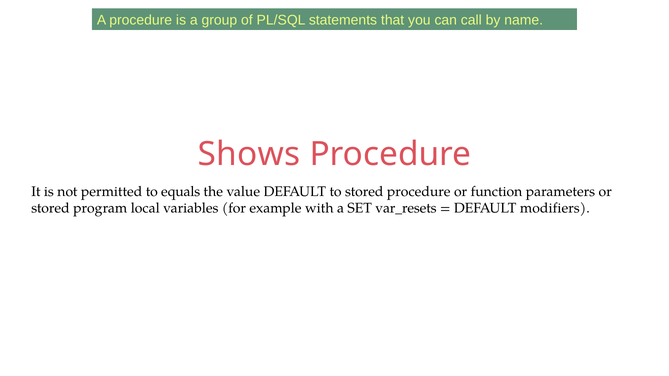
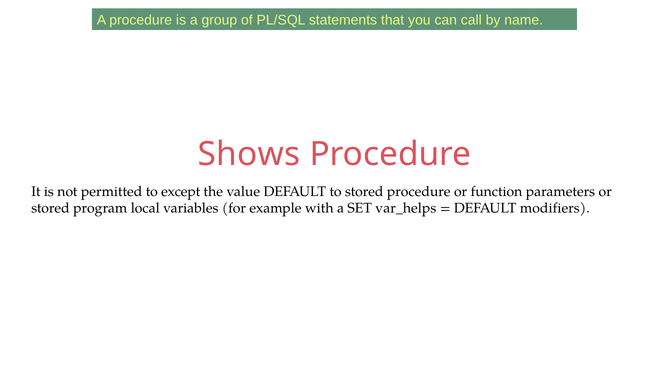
equals: equals -> except
var_resets: var_resets -> var_helps
